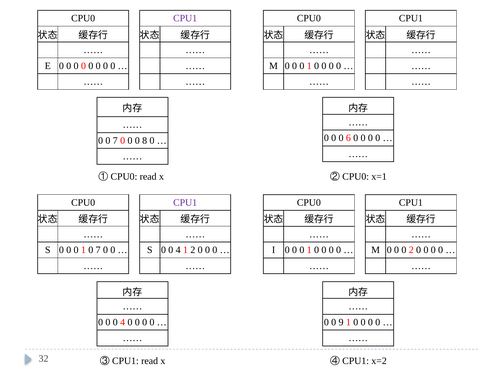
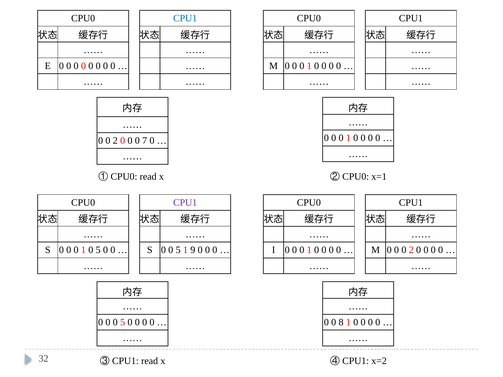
CPU1 at (185, 18) colour: purple -> blue
6 at (348, 138): 6 -> 1
7 at (115, 141): 7 -> 2
8: 8 -> 7
1 0 7: 7 -> 5
S 0 0 4: 4 -> 5
1 2: 2 -> 9
0 0 0 4: 4 -> 5
9: 9 -> 8
